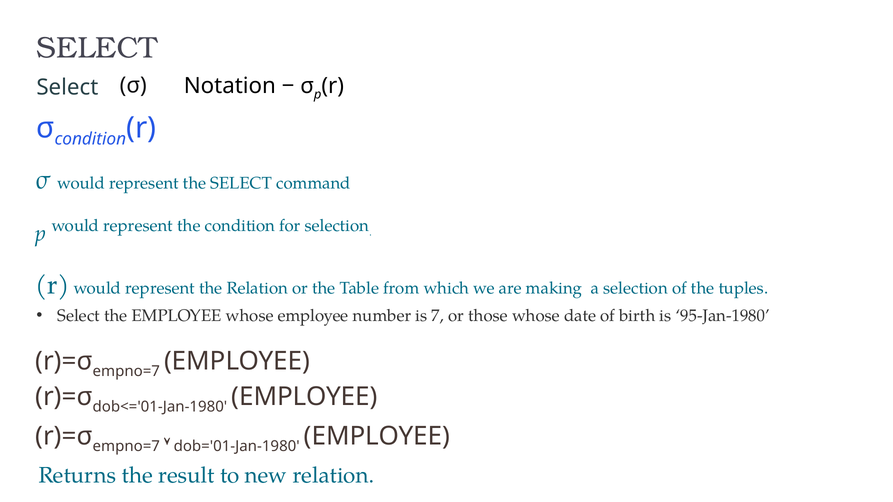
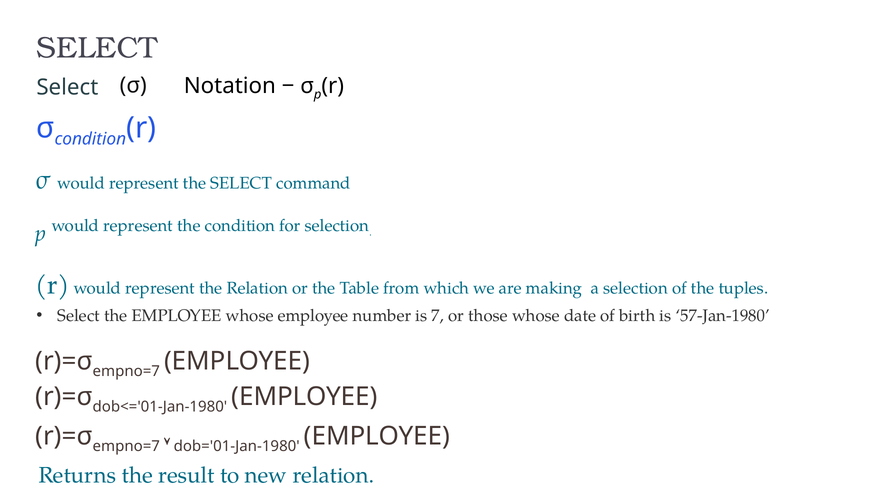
95-Jan-1980: 95-Jan-1980 -> 57-Jan-1980
